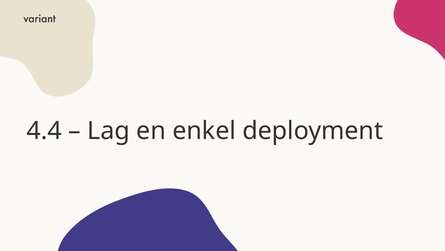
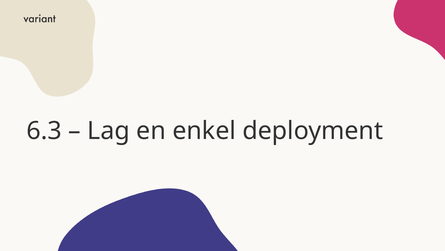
4.4: 4.4 -> 6.3
